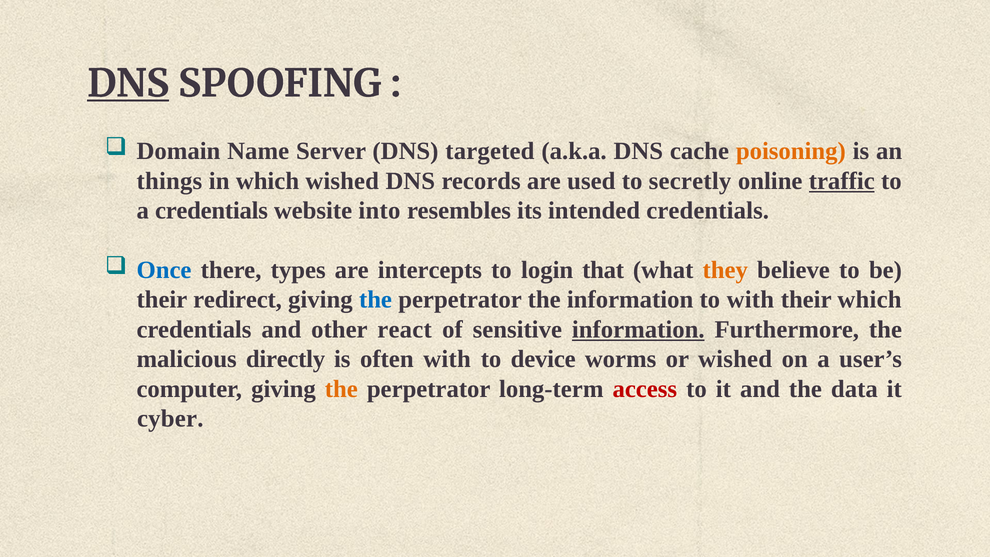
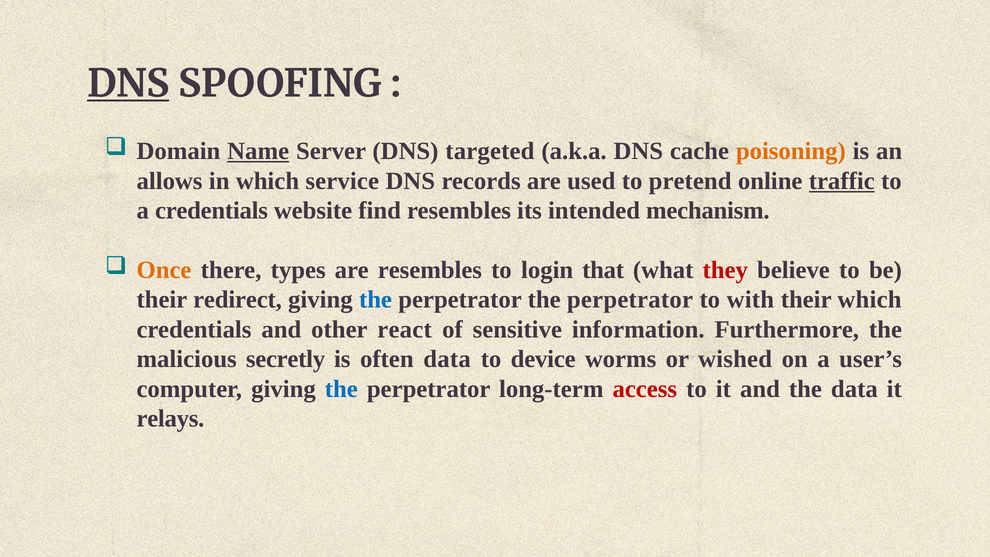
Name underline: none -> present
things: things -> allows
which wished: wished -> service
secretly: secretly -> pretend
into: into -> find
intended credentials: credentials -> mechanism
Once colour: blue -> orange
are intercepts: intercepts -> resembles
they colour: orange -> red
perpetrator the information: information -> perpetrator
information at (638, 329) underline: present -> none
directly: directly -> secretly
often with: with -> data
the at (341, 389) colour: orange -> blue
cyber: cyber -> relays
